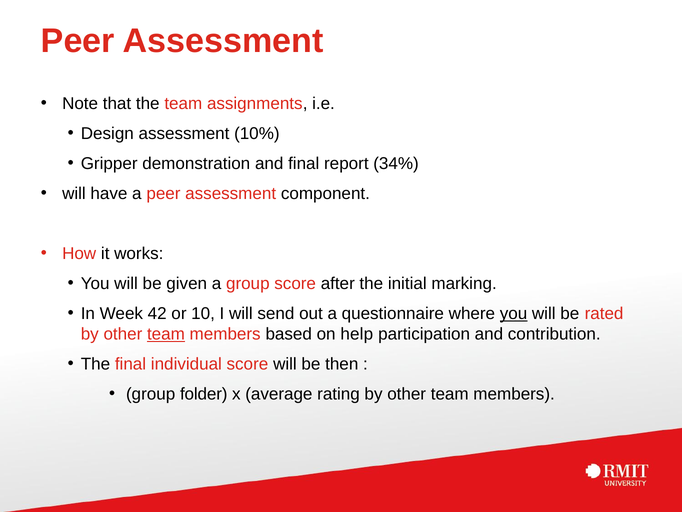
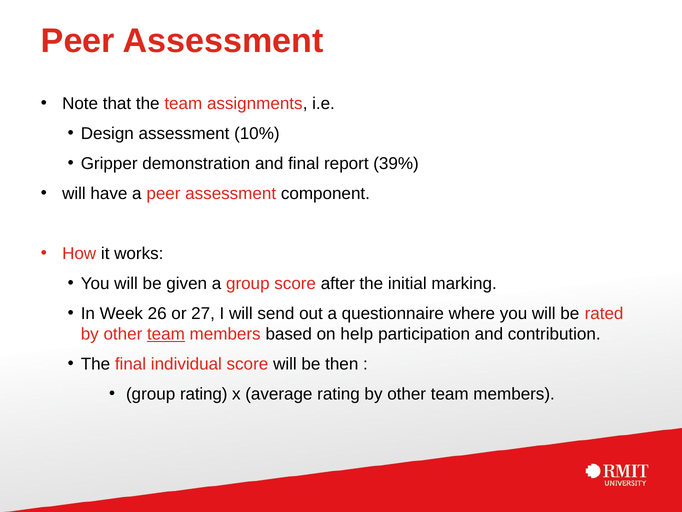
34%: 34% -> 39%
42: 42 -> 26
10: 10 -> 27
you at (514, 313) underline: present -> none
group folder: folder -> rating
